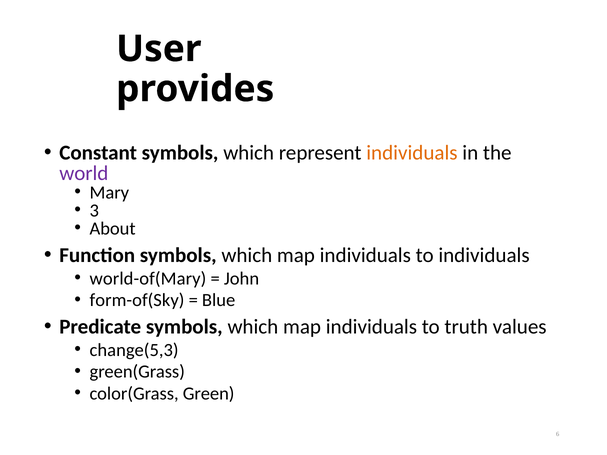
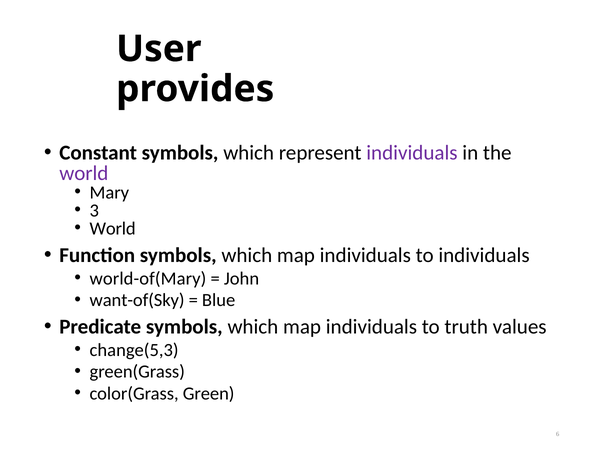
individuals at (412, 153) colour: orange -> purple
About at (113, 229): About -> World
form-of(Sky: form-of(Sky -> want-of(Sky
